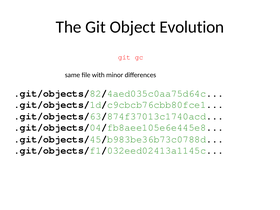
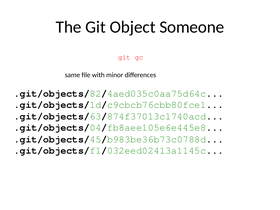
Evolution: Evolution -> Someone
